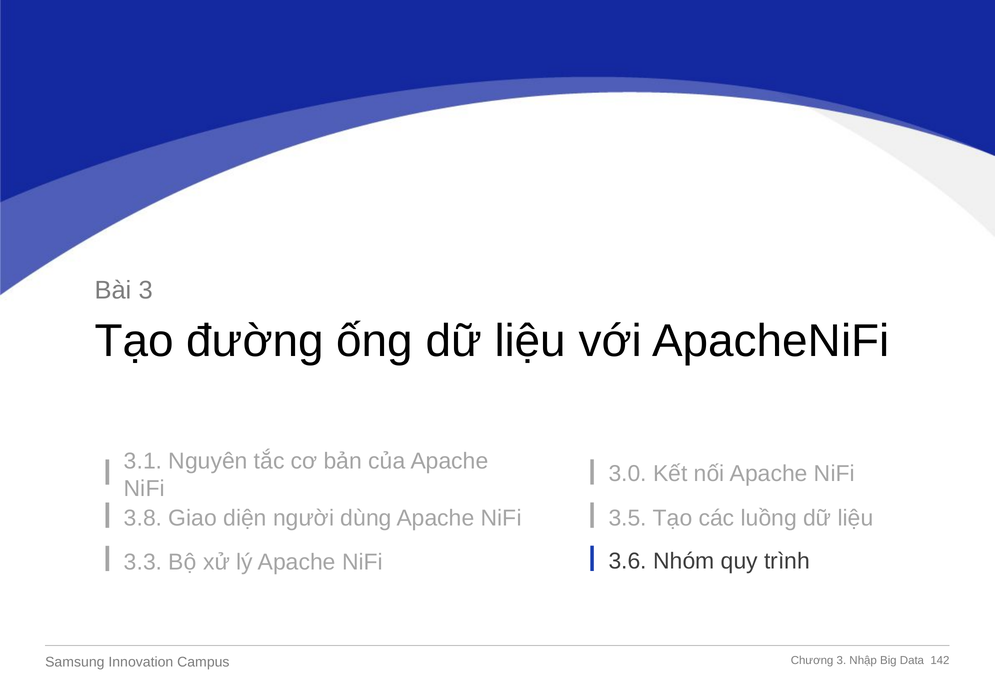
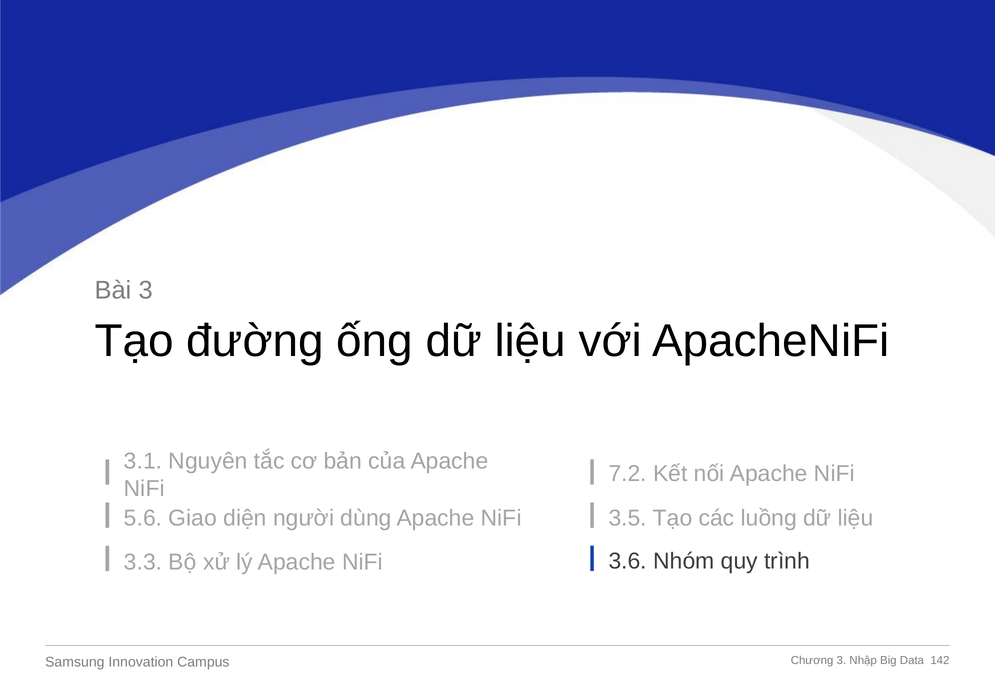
3.0: 3.0 -> 7.2
3.8: 3.8 -> 5.6
